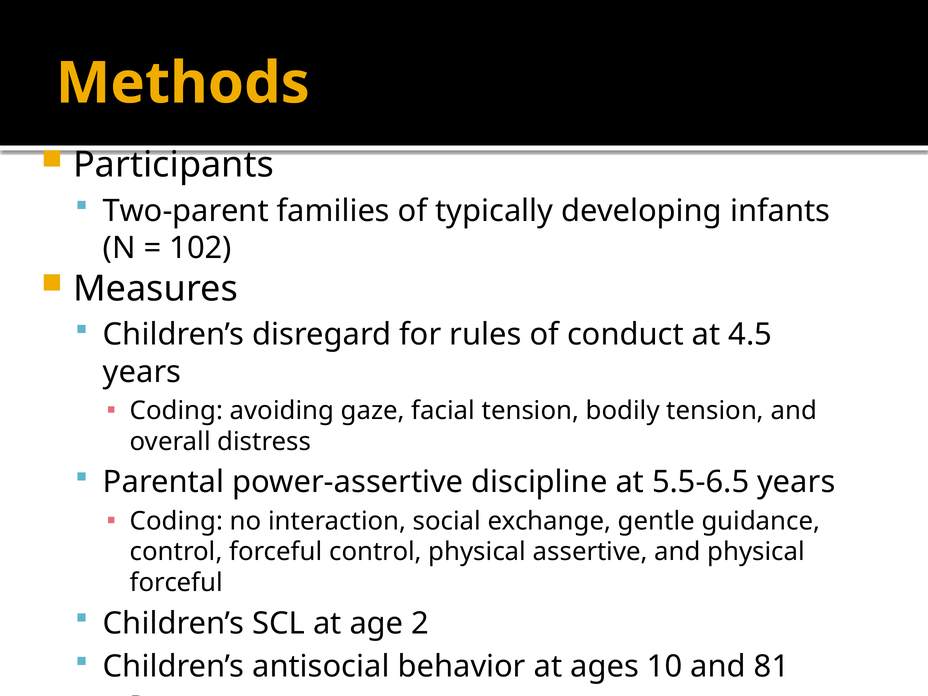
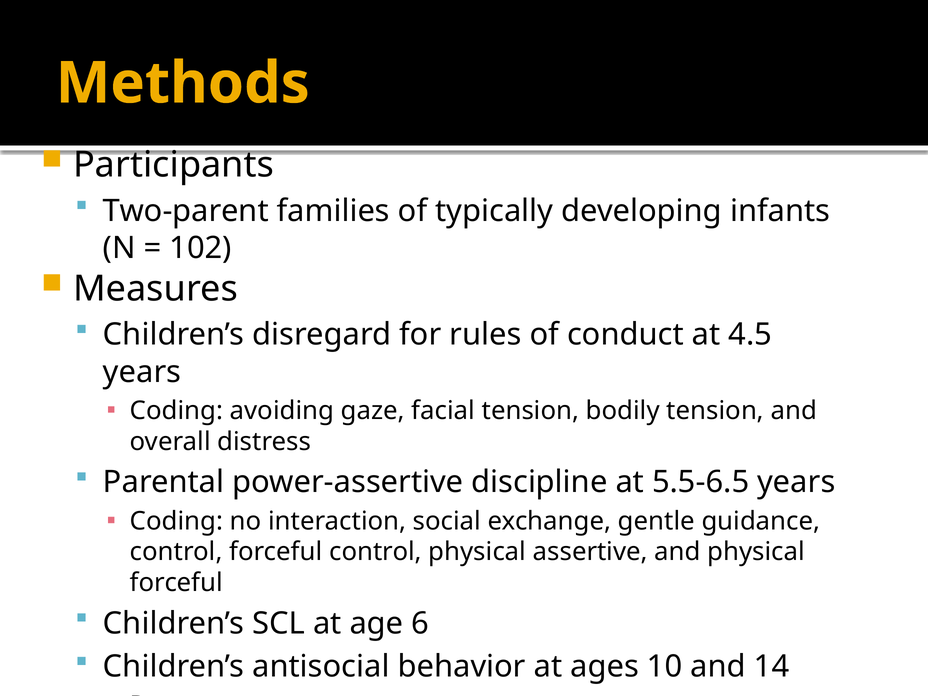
2: 2 -> 6
81: 81 -> 14
